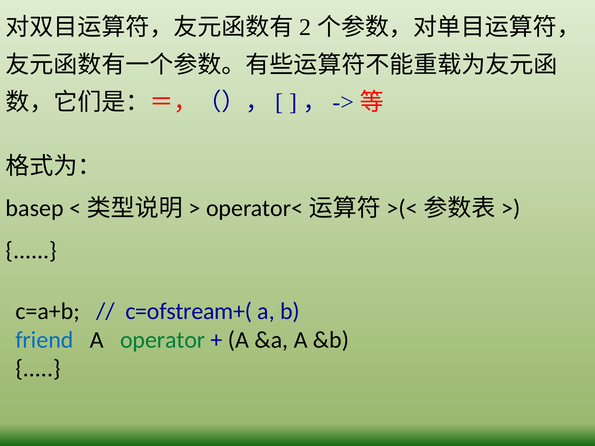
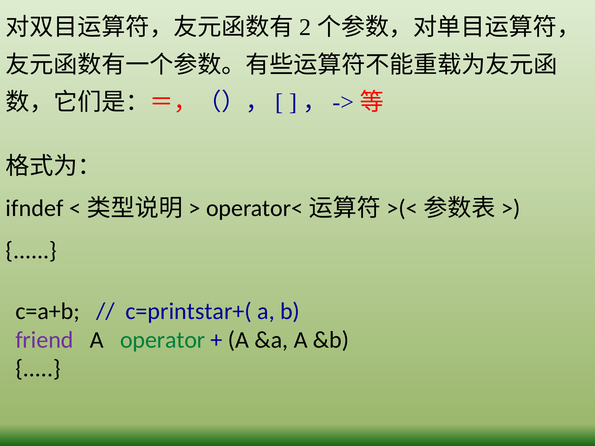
basep: basep -> ifndef
c=ofstream+(: c=ofstream+( -> c=printstar+(
friend colour: blue -> purple
